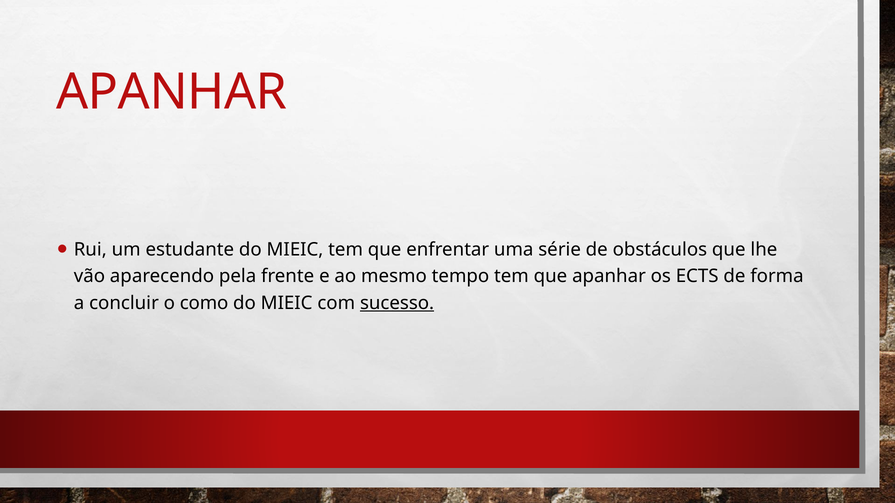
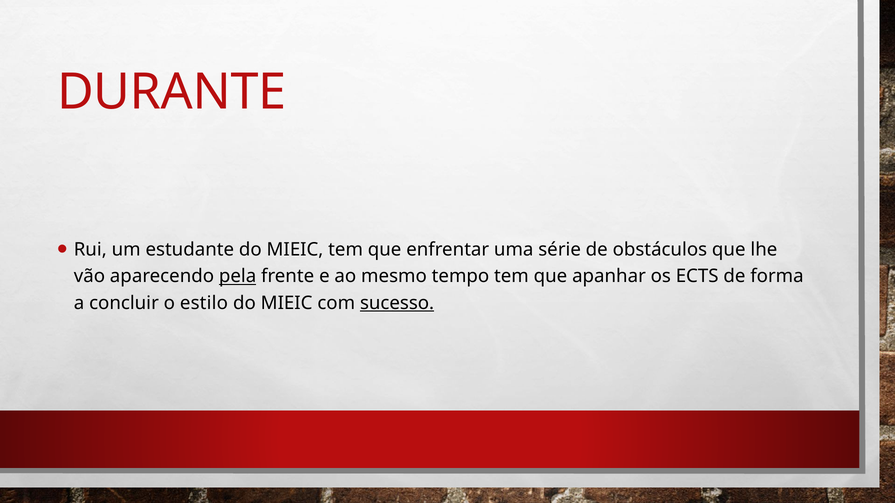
APANHAR at (172, 92): APANHAR -> DURANTE
pela underline: none -> present
como: como -> estilo
